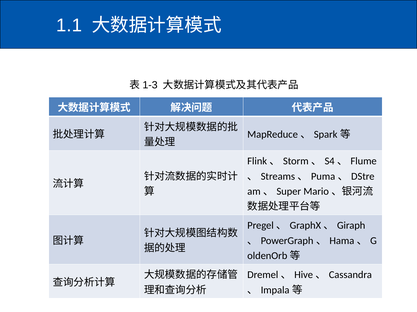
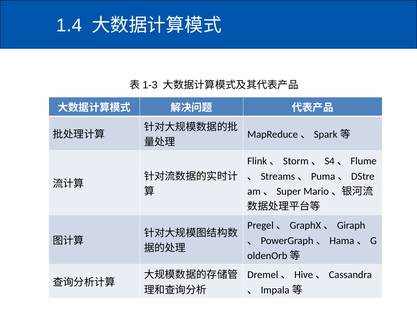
1.1: 1.1 -> 1.4
